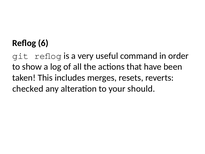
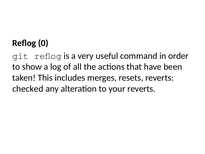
6: 6 -> 0
your should: should -> reverts
